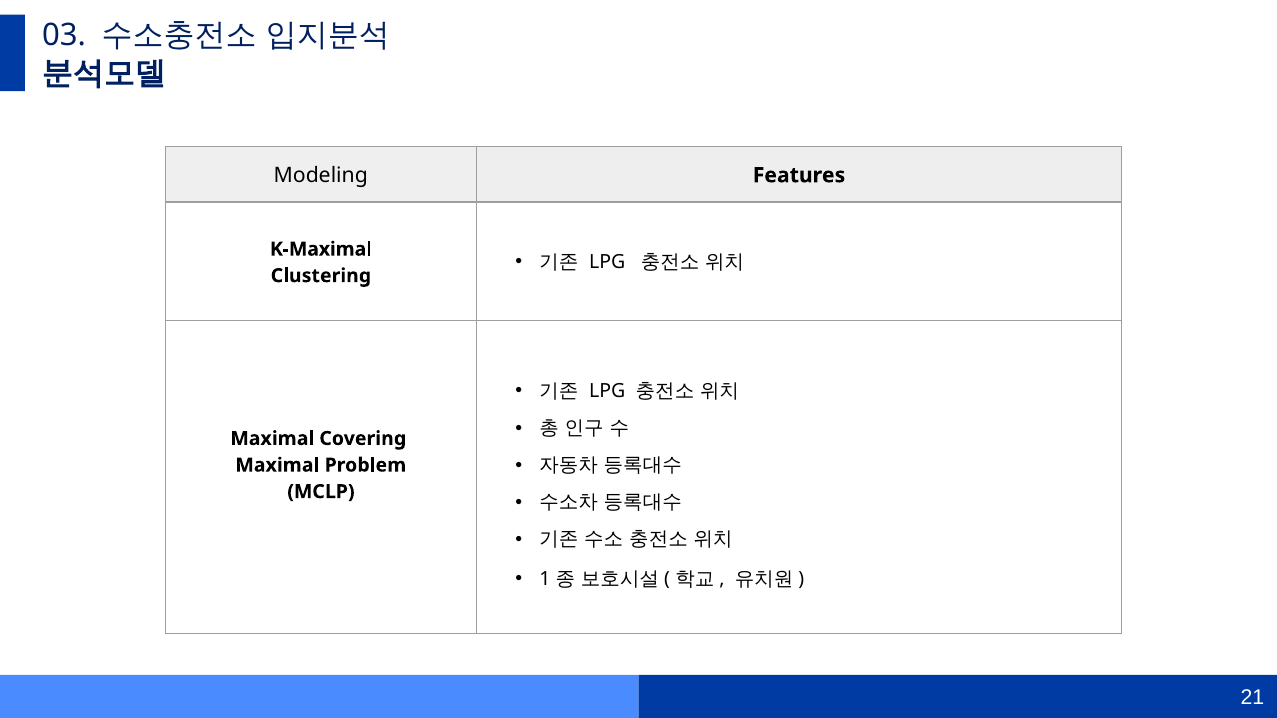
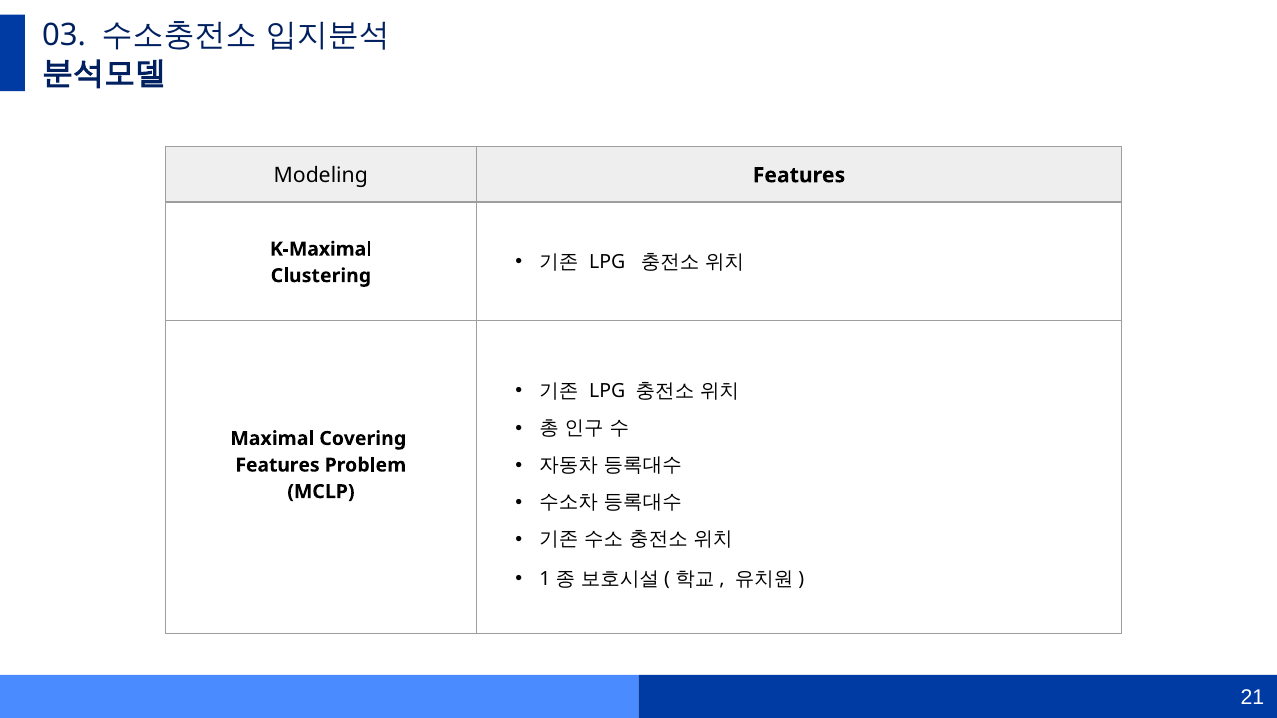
Maximal at (277, 465): Maximal -> Features
